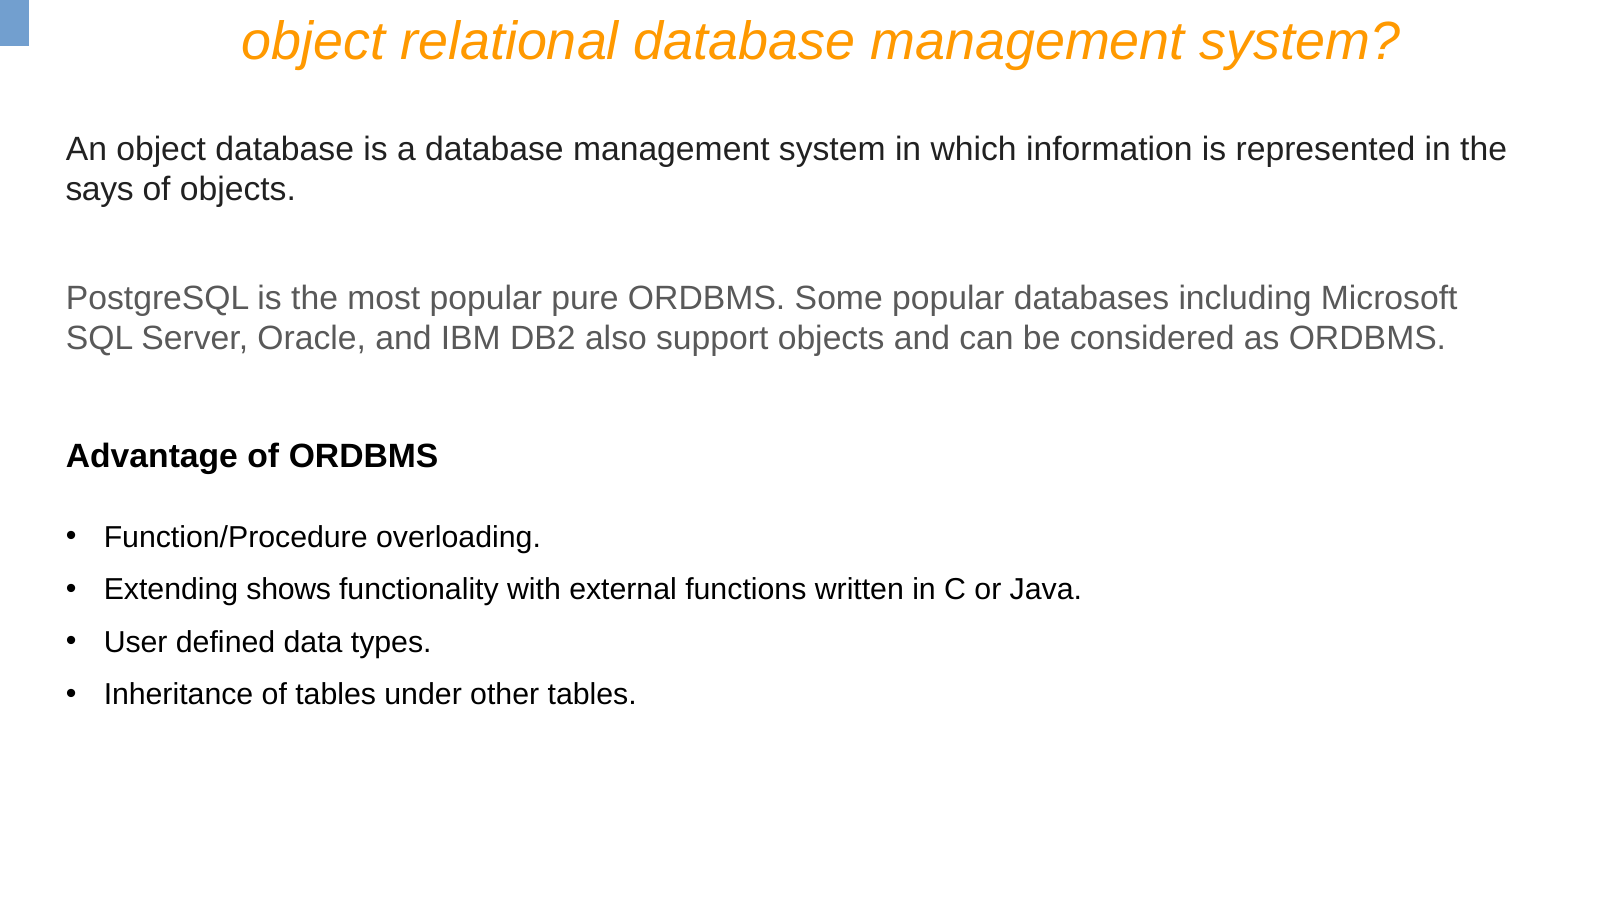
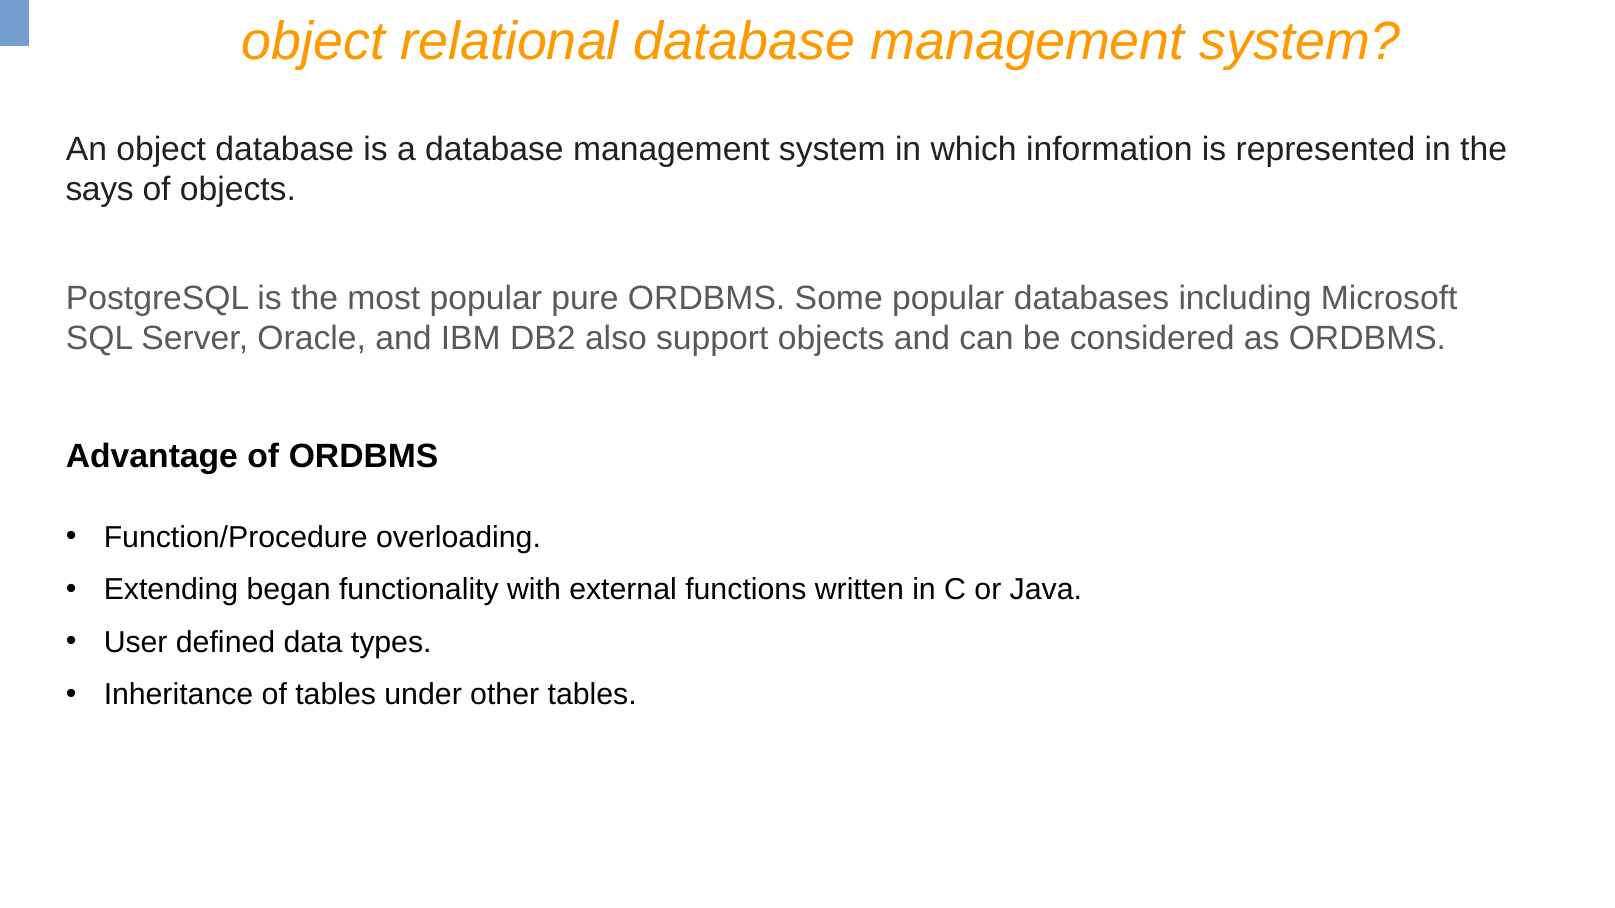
shows: shows -> began
